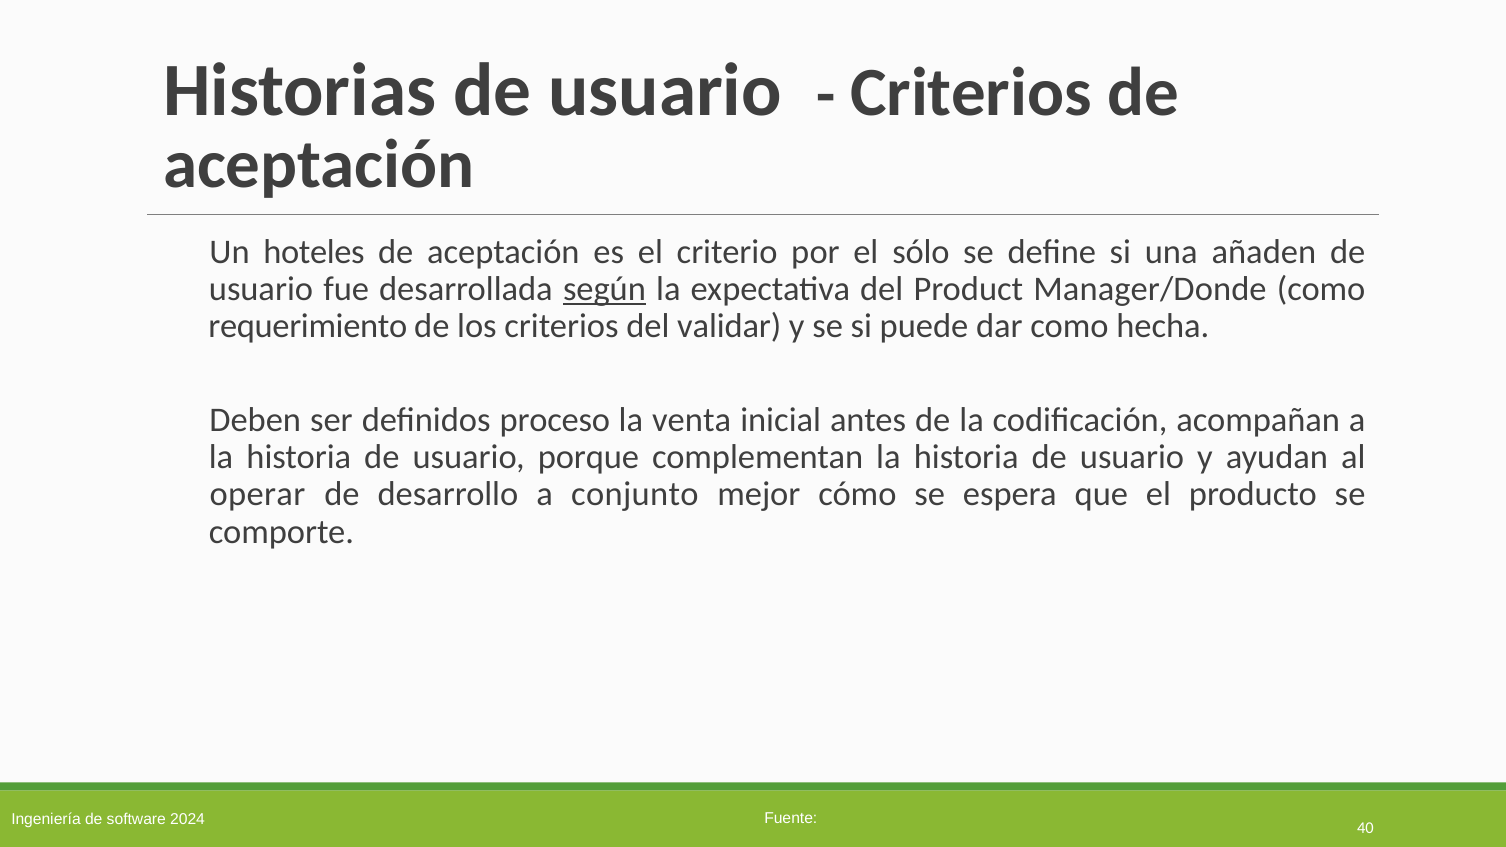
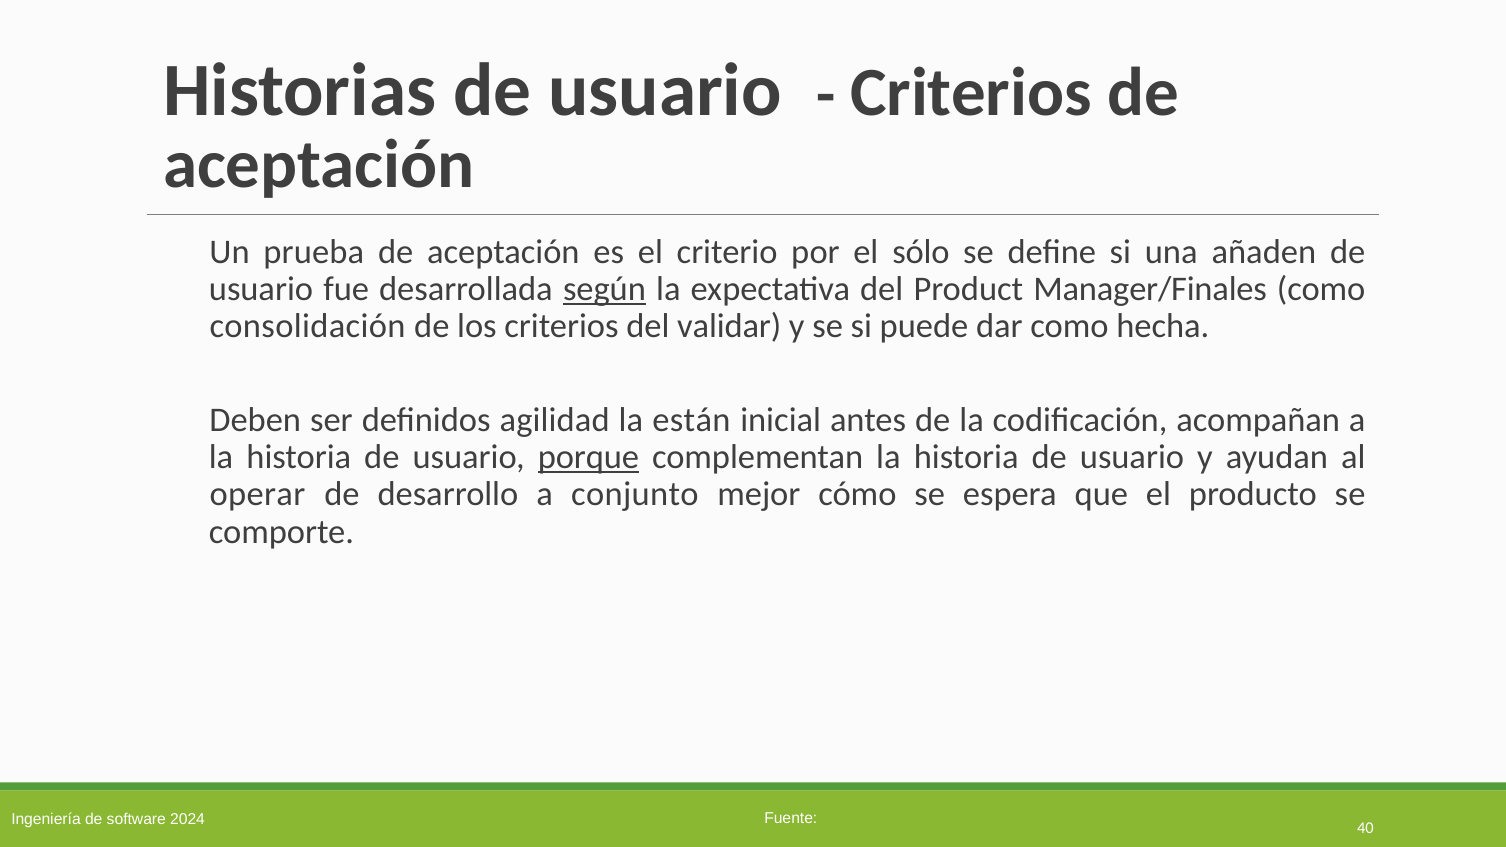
hoteles: hoteles -> prueba
Manager/Donde: Manager/Donde -> Manager/Finales
requerimiento: requerimiento -> consolidación
proceso: proceso -> agilidad
venta: venta -> están
porque underline: none -> present
